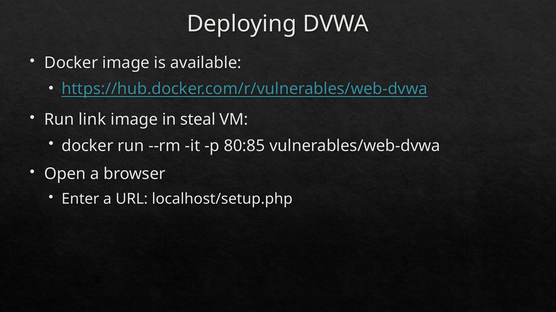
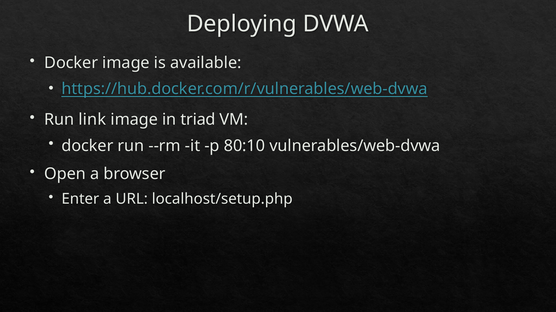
steal: steal -> triad
80:85: 80:85 -> 80:10
